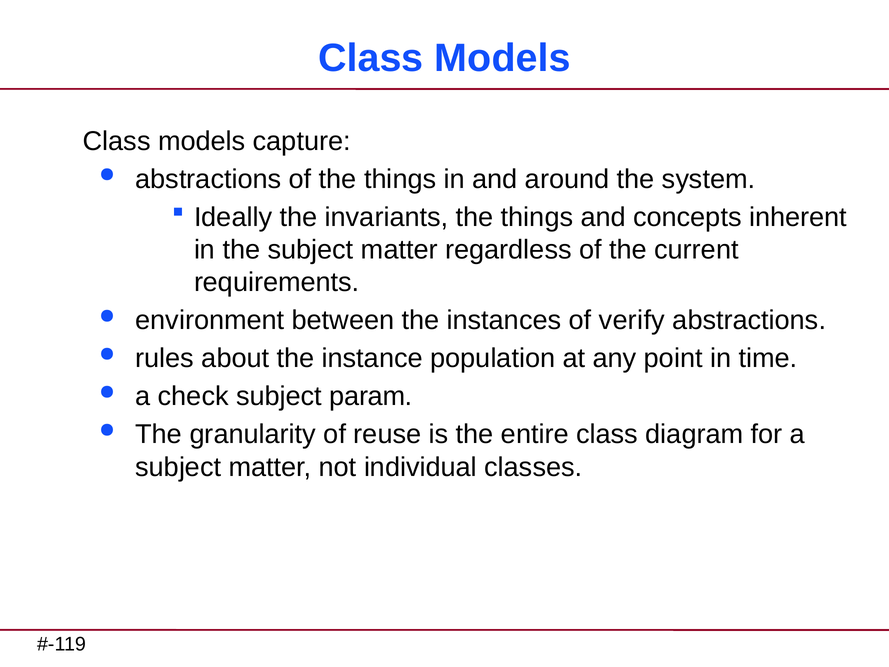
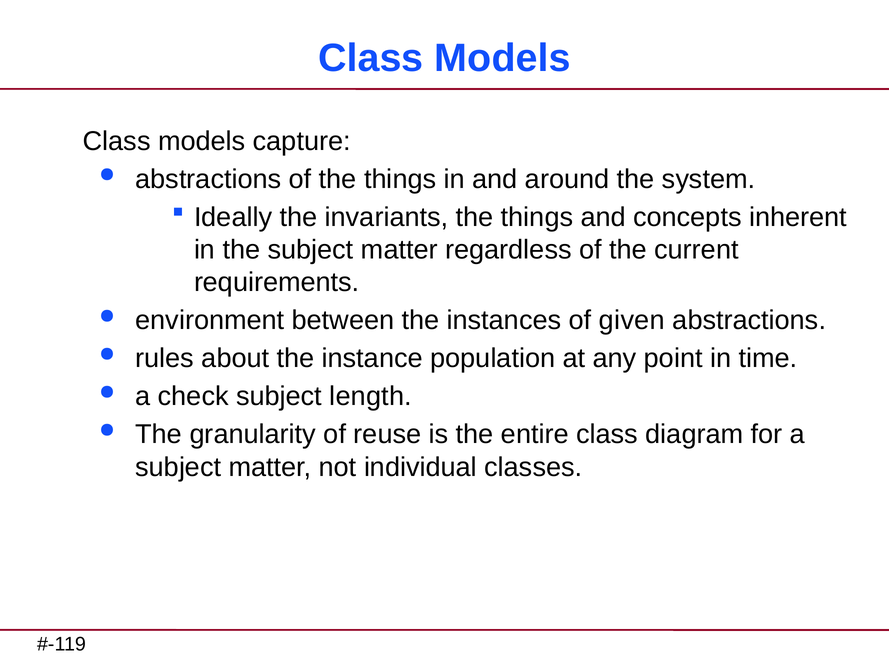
verify: verify -> given
param: param -> length
